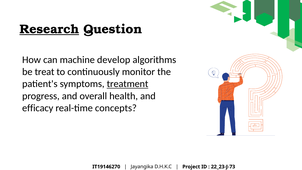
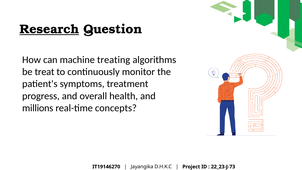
develop: develop -> treating
treatment underline: present -> none
efficacy: efficacy -> millions
